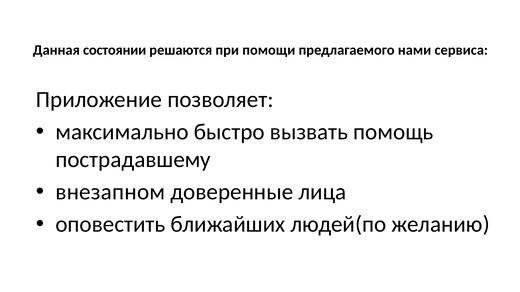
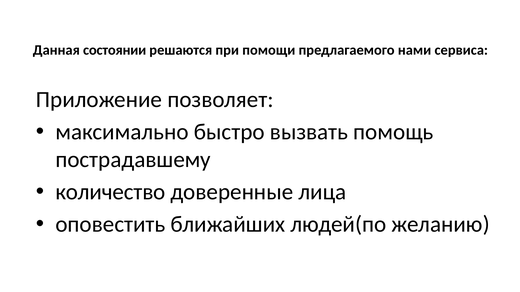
внезапном: внезапном -> количество
